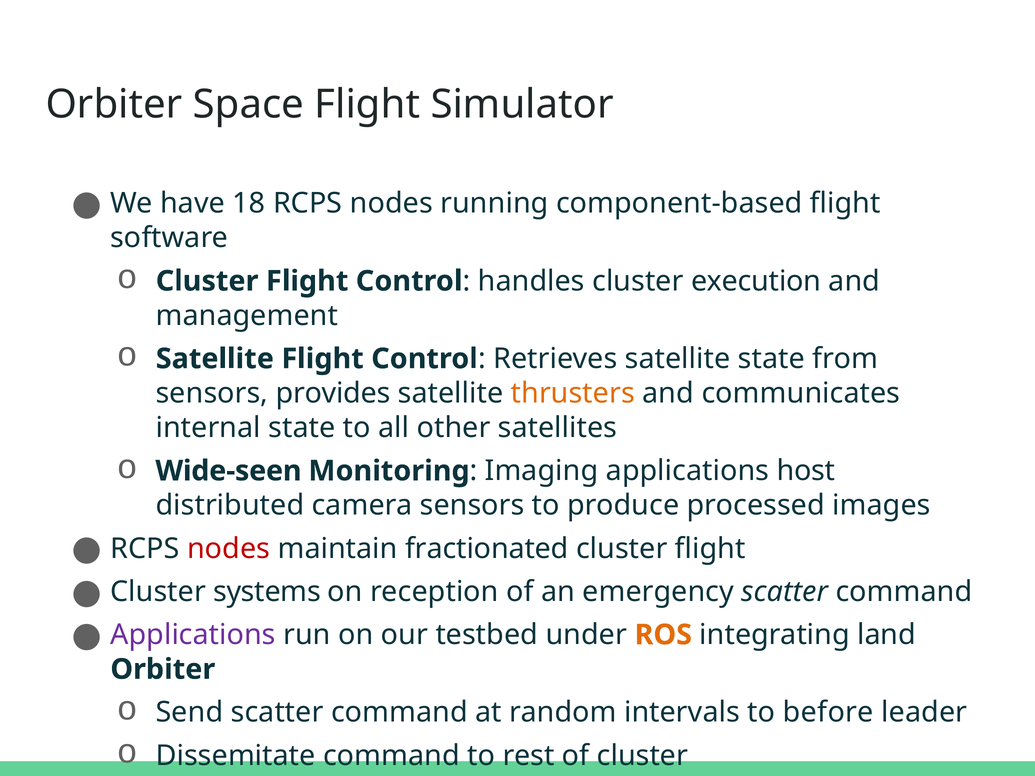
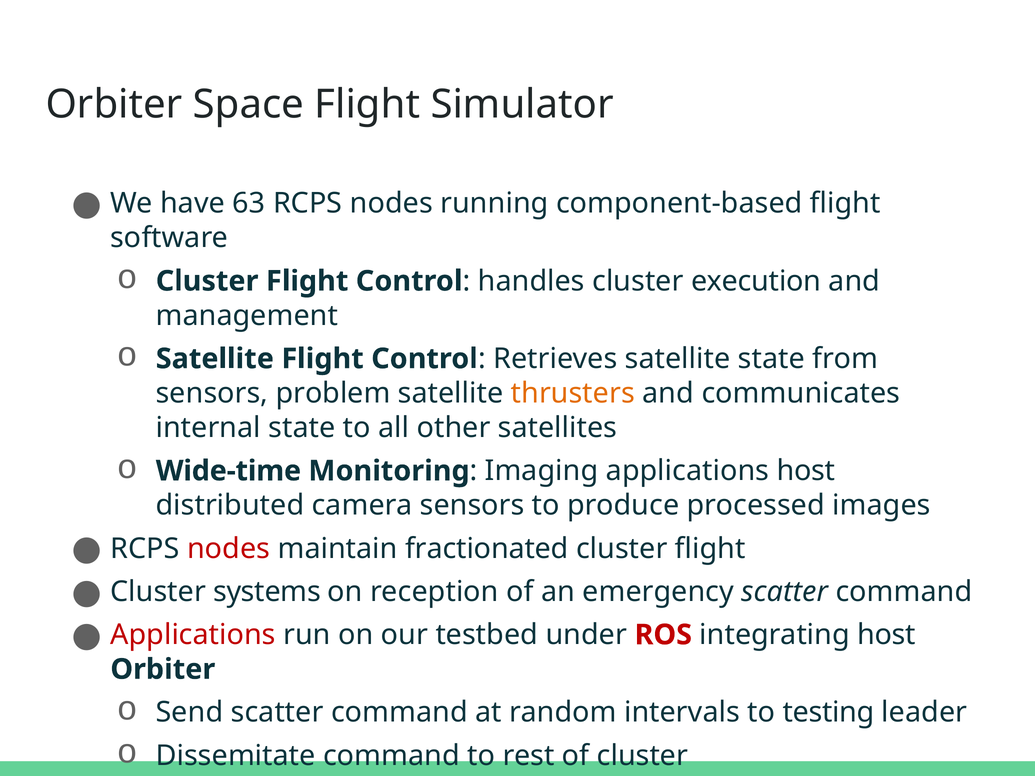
18: 18 -> 63
provides: provides -> problem
Wide-seen: Wide-seen -> Wide-time
Applications at (193, 635) colour: purple -> red
ROS colour: orange -> red
integrating land: land -> host
before: before -> testing
